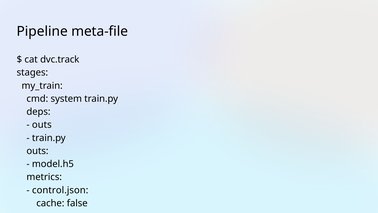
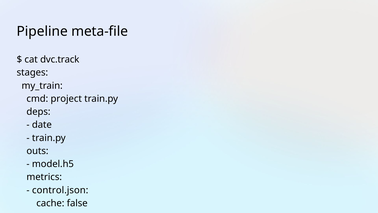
system: system -> project
outs at (42, 125): outs -> date
